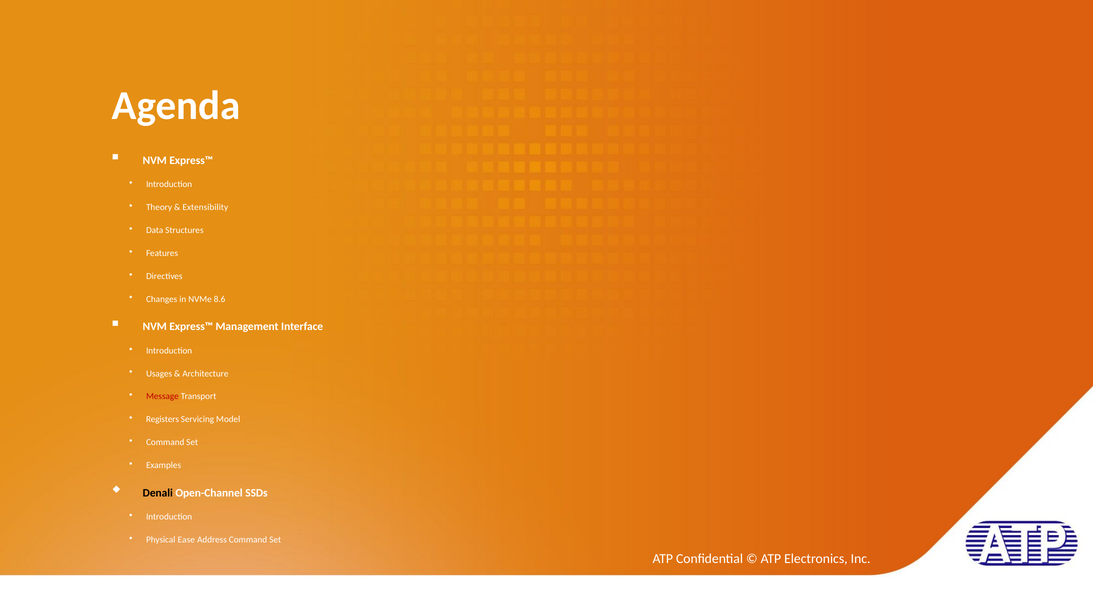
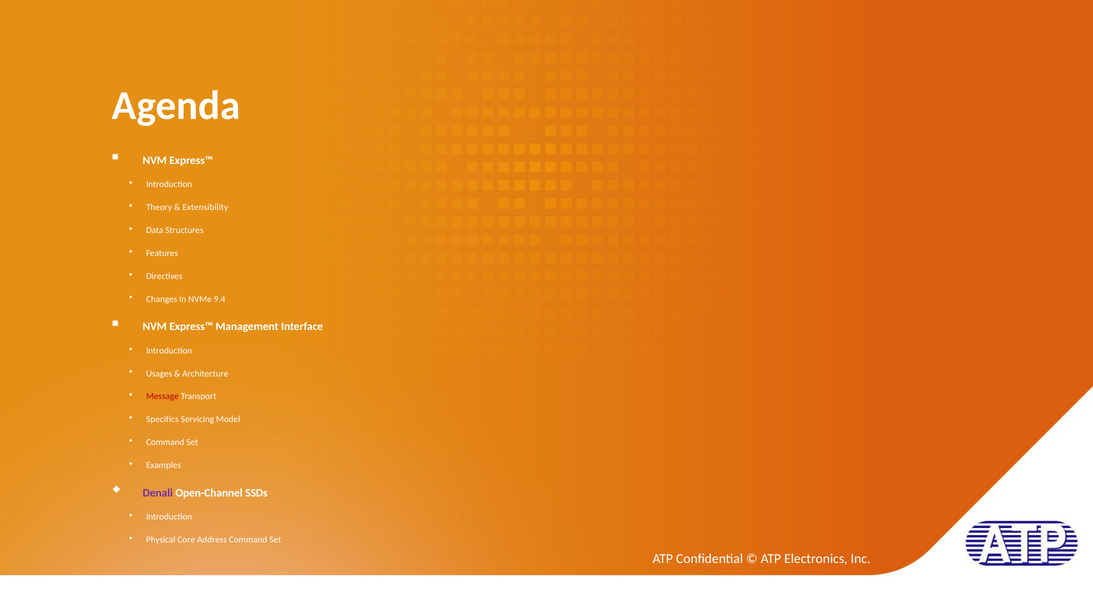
8.6: 8.6 -> 9.4
Registers: Registers -> Specifics
Denali colour: black -> purple
Ease: Ease -> Core
